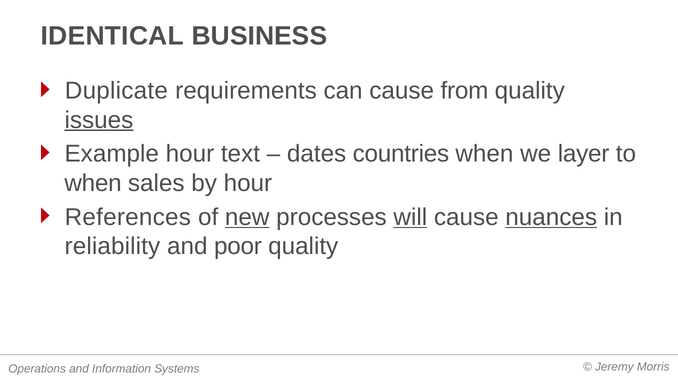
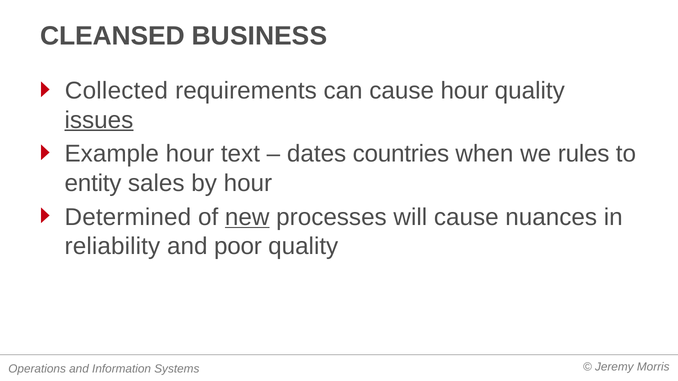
IDENTICAL: IDENTICAL -> CLEANSED
Duplicate: Duplicate -> Collected
cause from: from -> hour
layer: layer -> rules
when at (93, 183): when -> entity
References: References -> Determined
will underline: present -> none
nuances underline: present -> none
